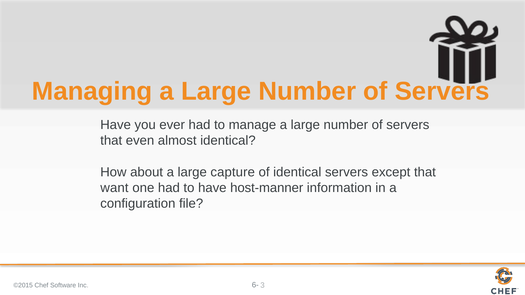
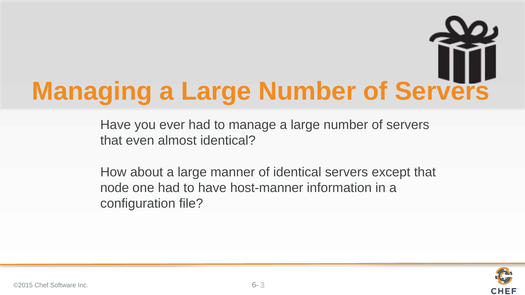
capture: capture -> manner
want: want -> node
